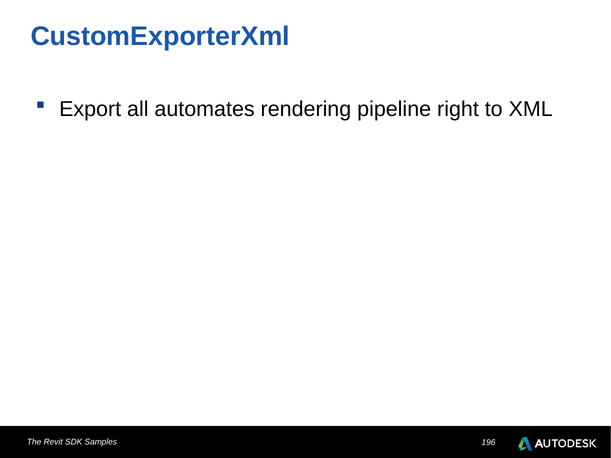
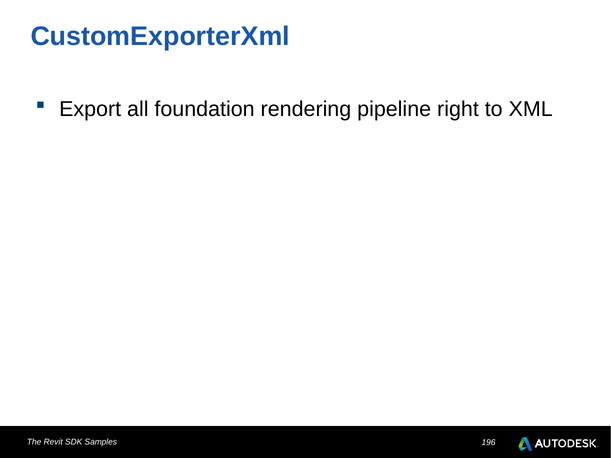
automates: automates -> foundation
